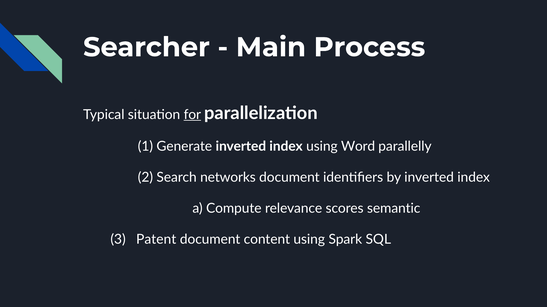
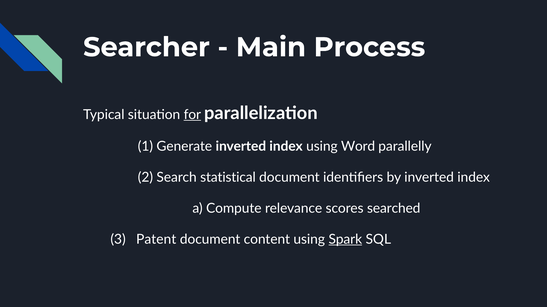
networks: networks -> statistical
semantic: semantic -> searched
Spark underline: none -> present
